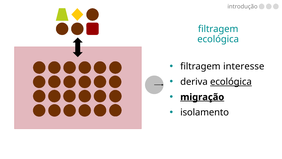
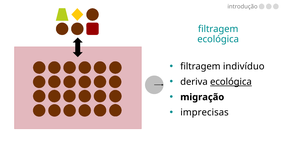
interesse: interesse -> indivíduo
migração underline: present -> none
isolamento: isolamento -> imprecisas
